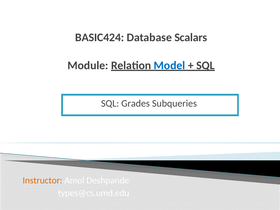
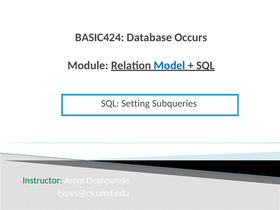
Scalars: Scalars -> Occurs
Grades: Grades -> Setting
Instructor colour: orange -> green
